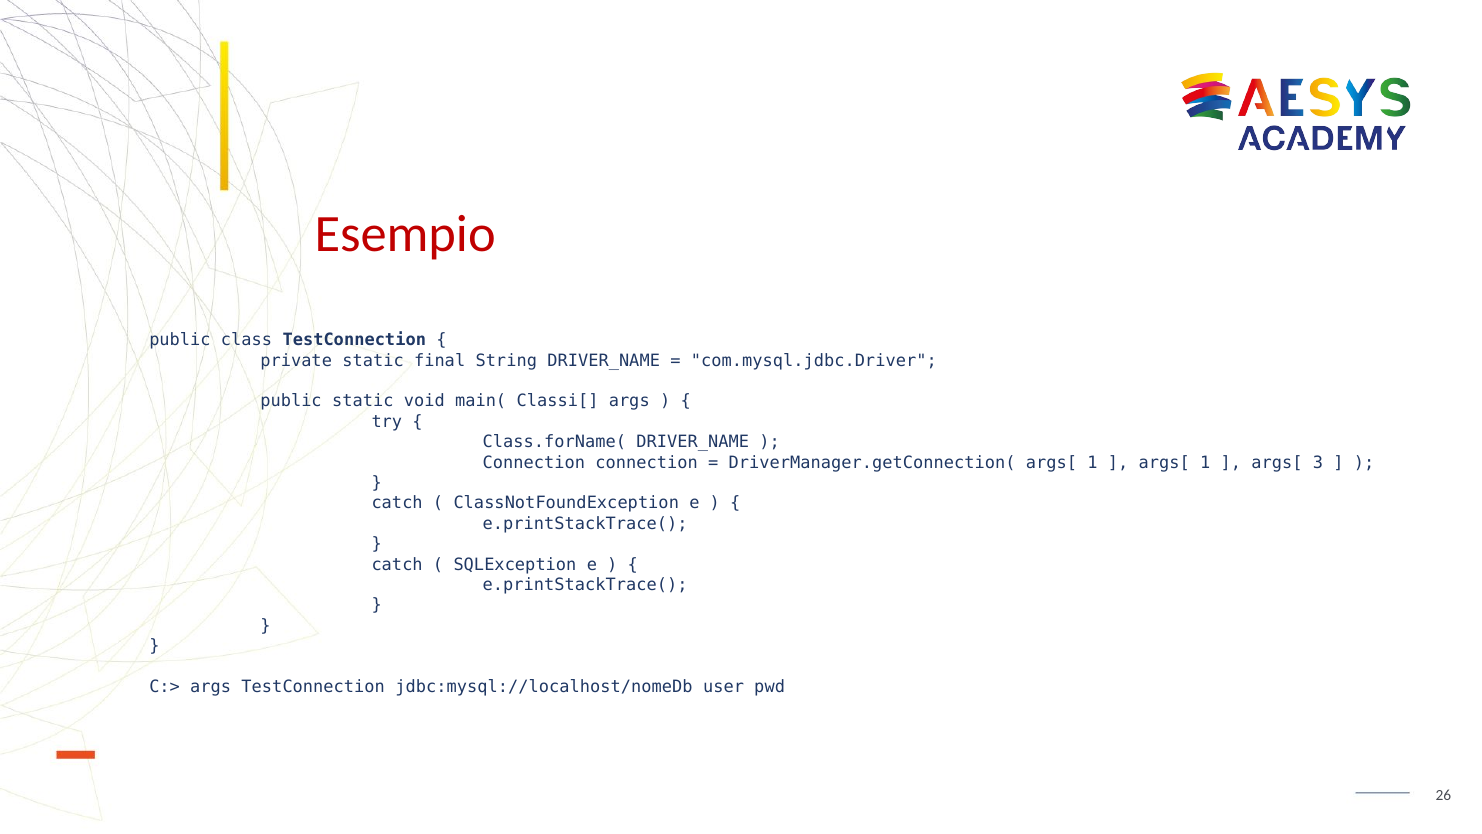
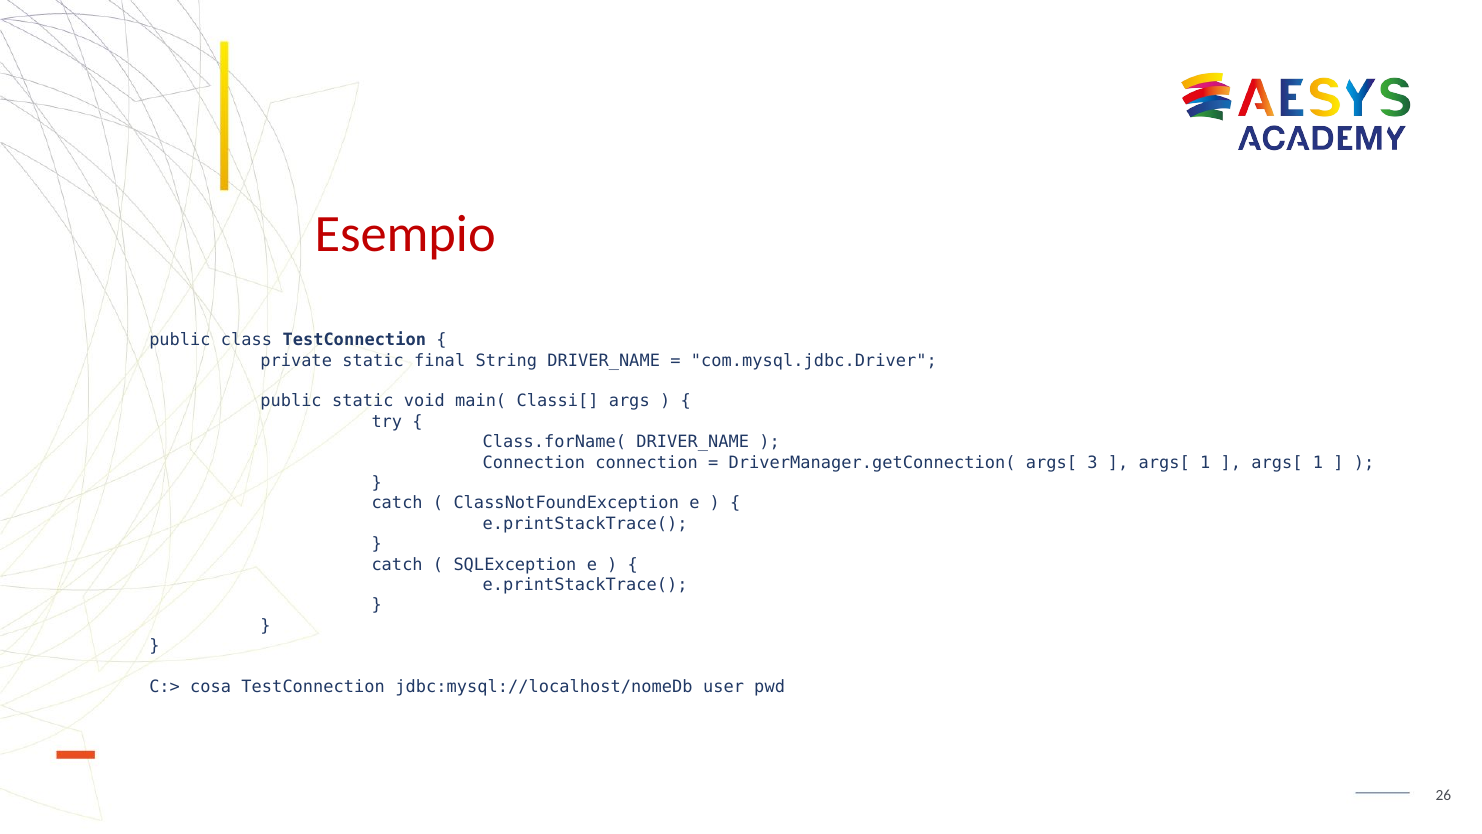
DriverManager.getConnection( args[ 1: 1 -> 3
3 at (1318, 462): 3 -> 1
C:> args: args -> cosa
